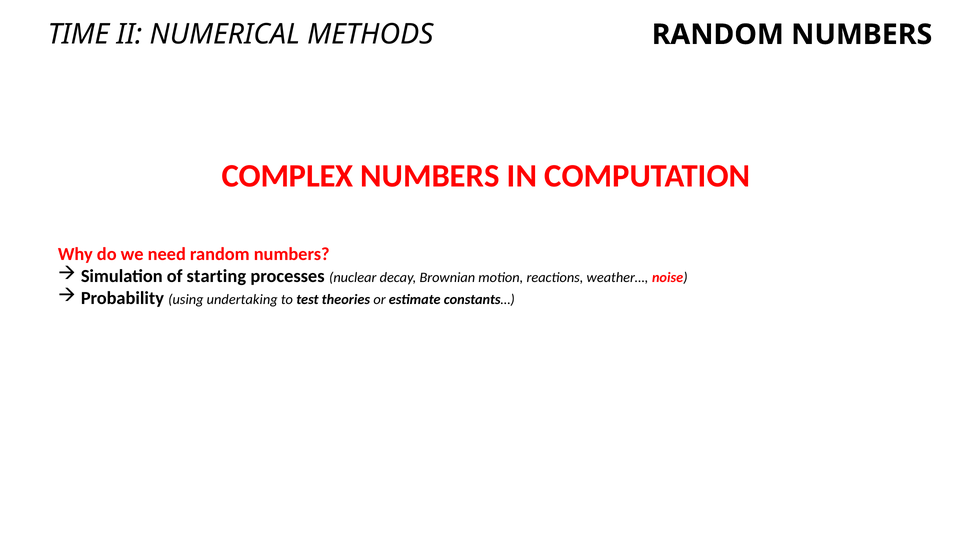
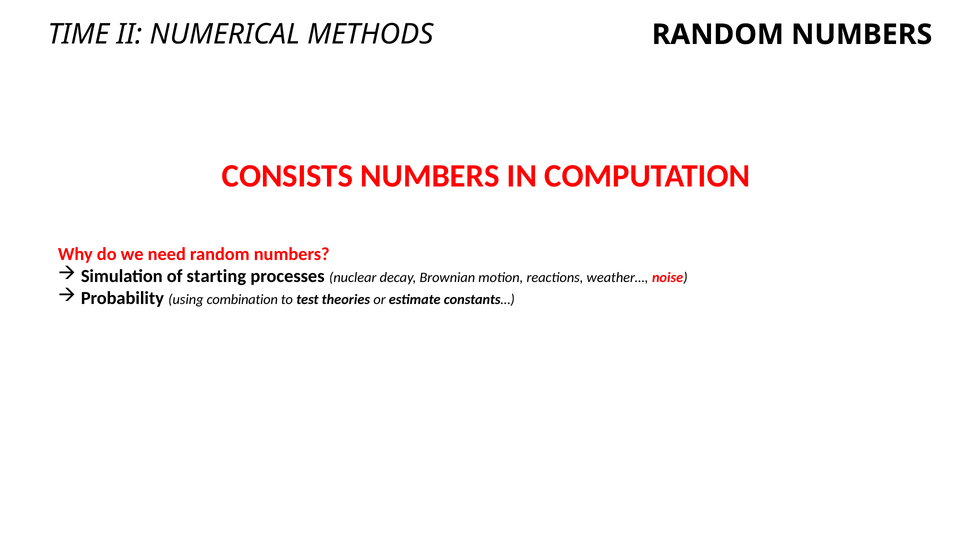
COMPLEX: COMPLEX -> CONSISTS
undertaking: undertaking -> combination
